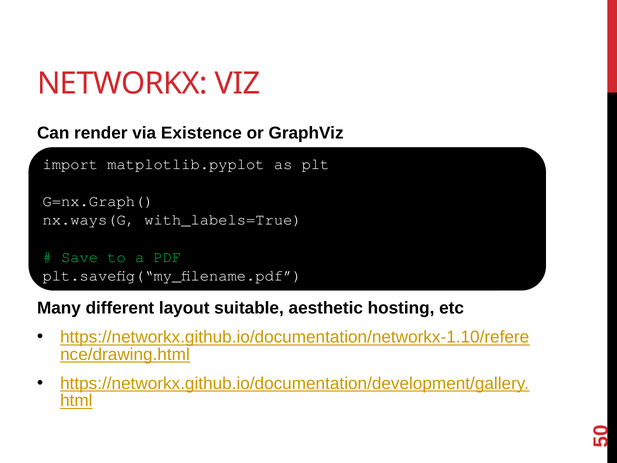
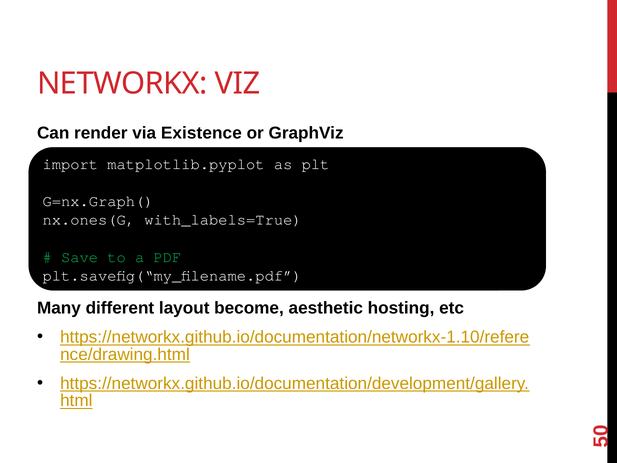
nx.ways(G: nx.ways(G -> nx.ones(G
suitable: suitable -> become
